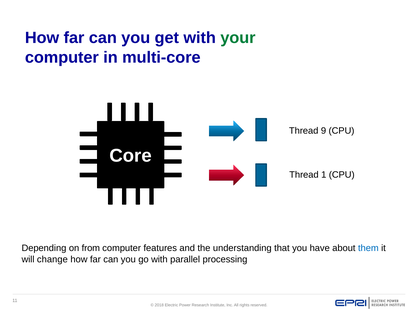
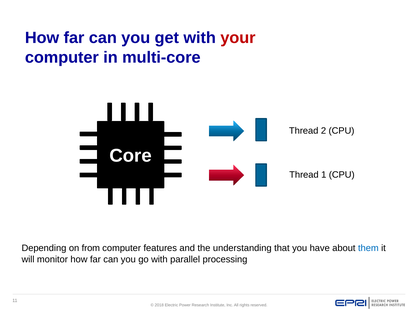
your colour: green -> red
9: 9 -> 2
change: change -> monitor
